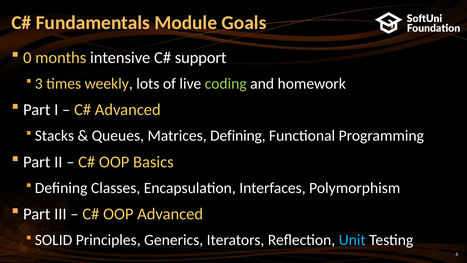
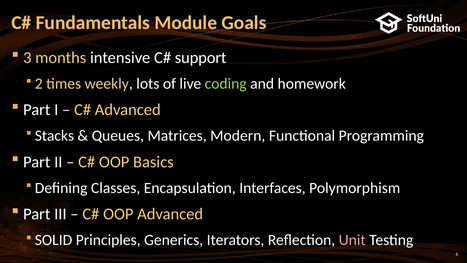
0: 0 -> 3
3: 3 -> 2
Matrices Defining: Defining -> Modern
Unit colour: light blue -> pink
